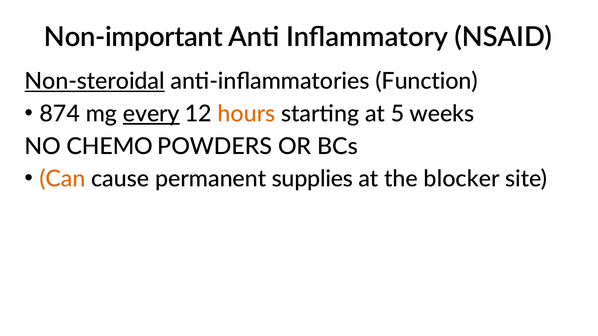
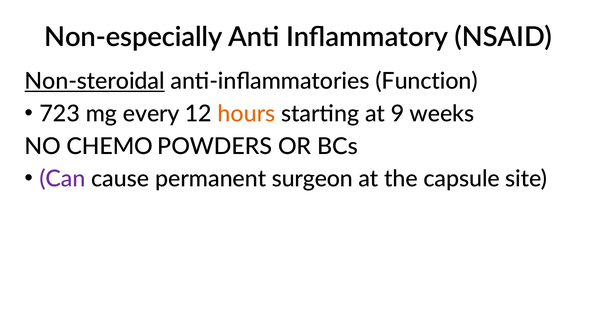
Non-important: Non-important -> Non-especially
874: 874 -> 723
every underline: present -> none
5: 5 -> 9
Can colour: orange -> purple
supplies: supplies -> surgeon
blocker: blocker -> capsule
